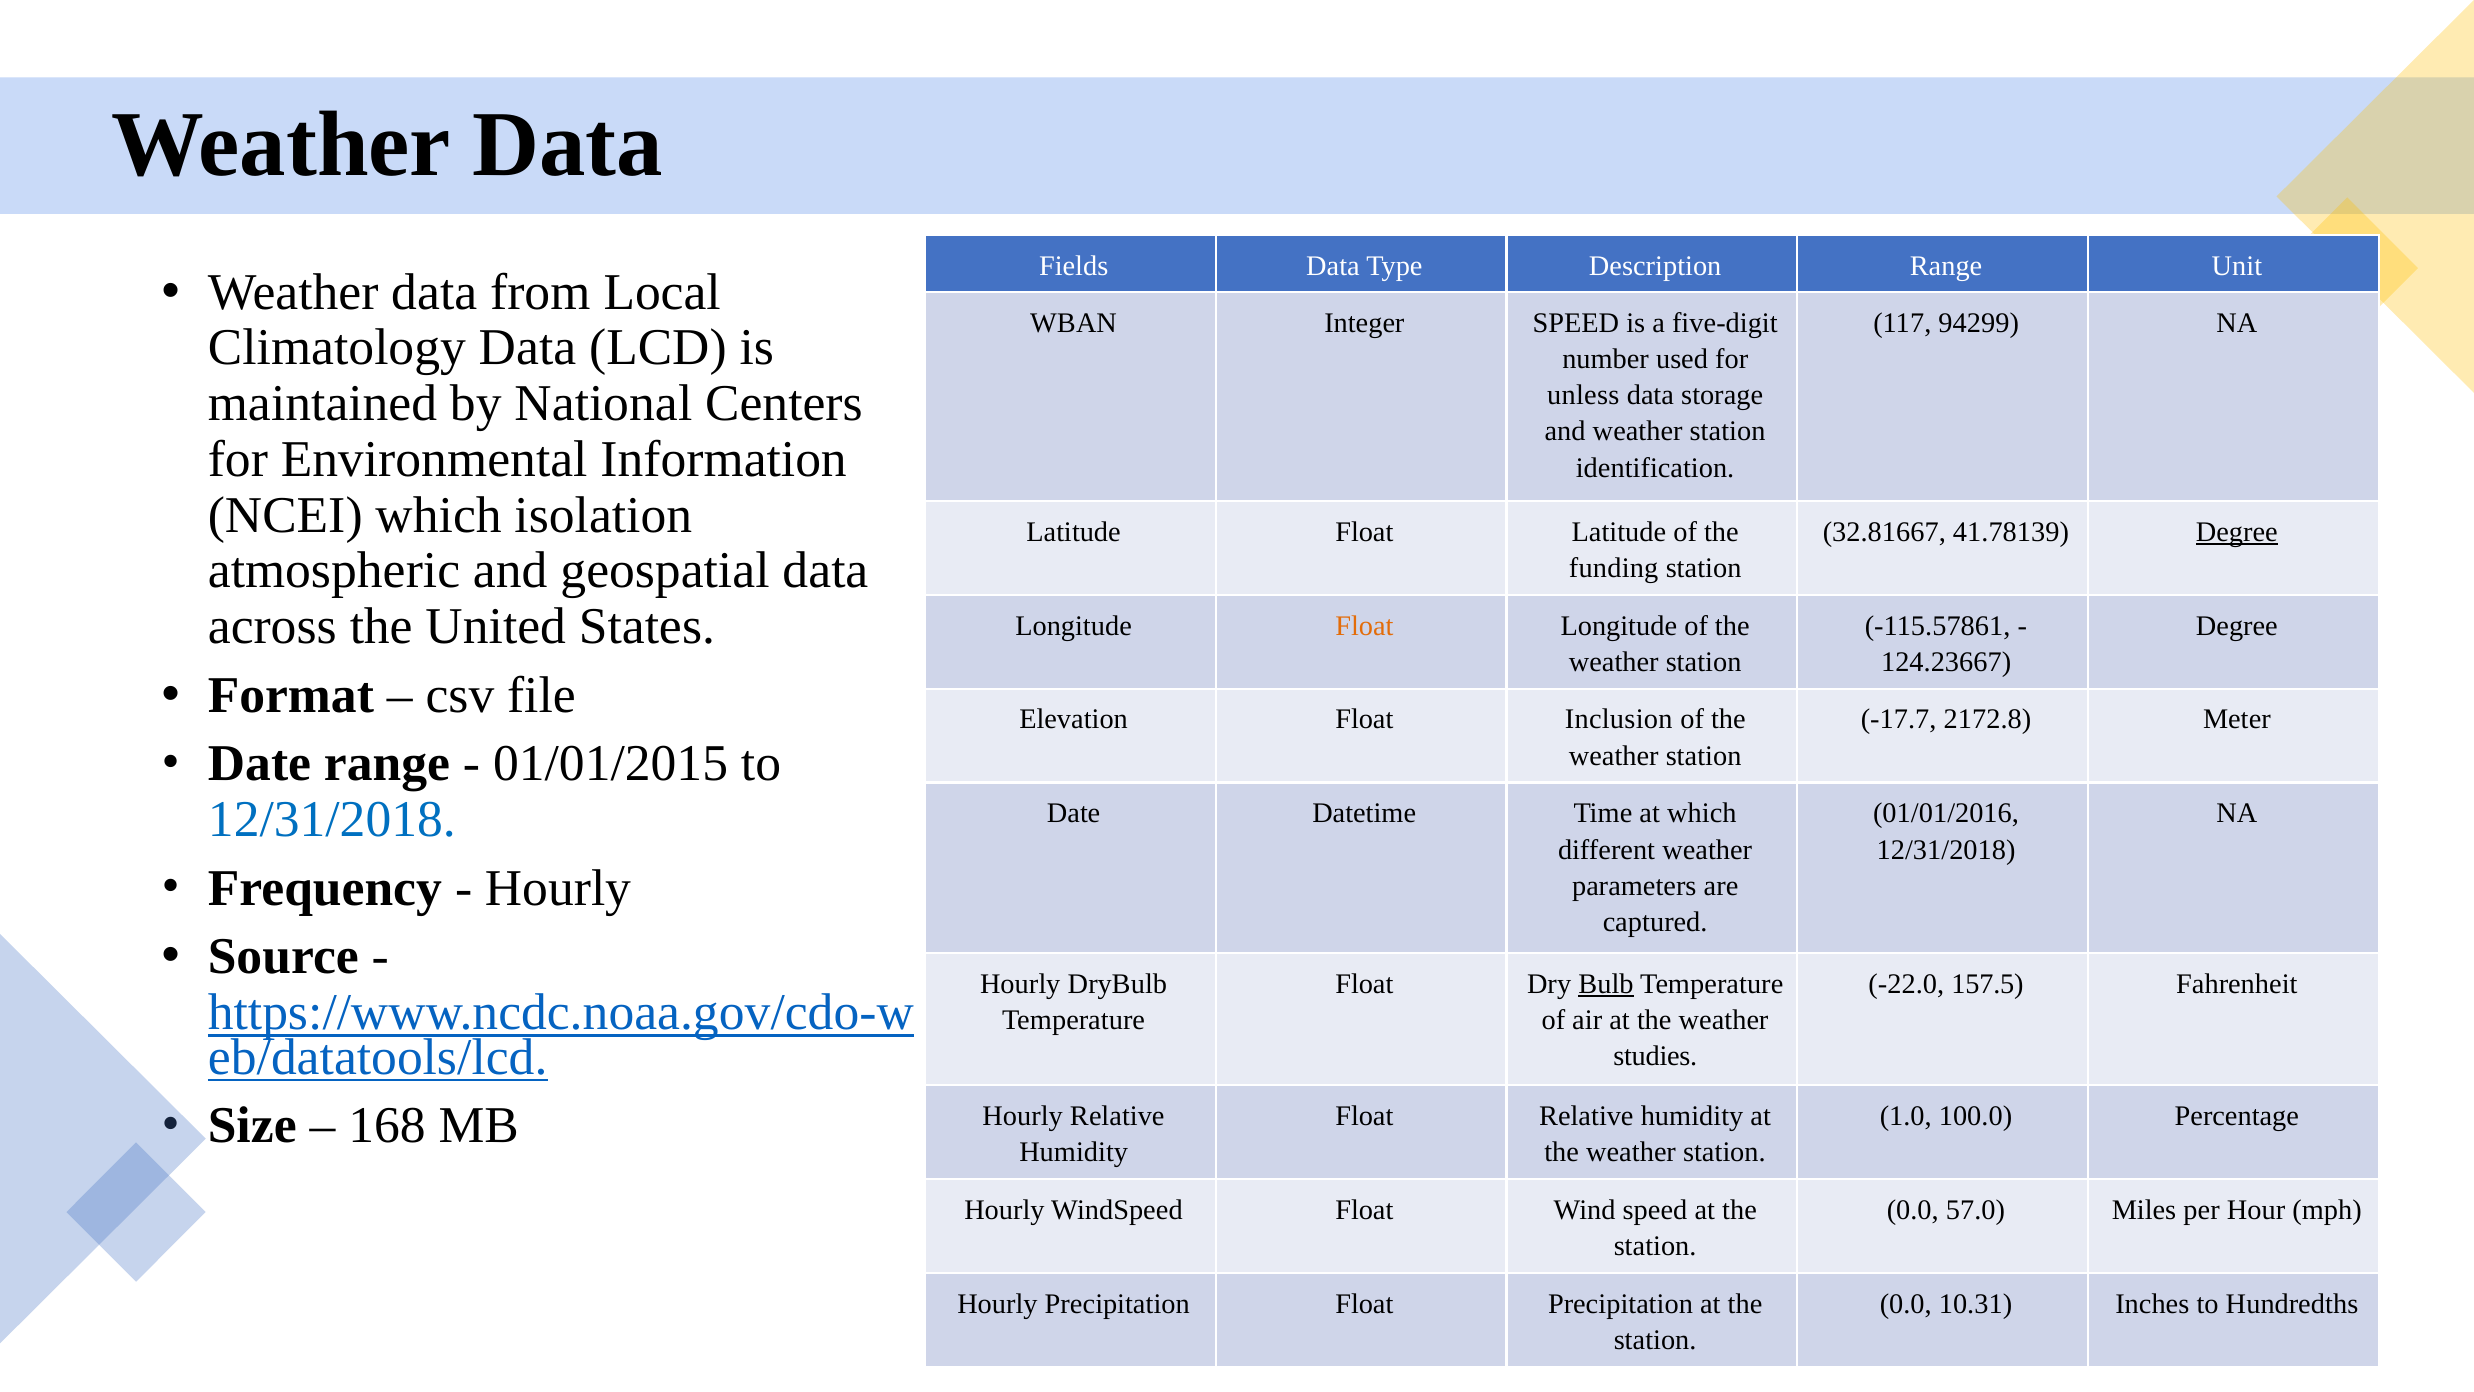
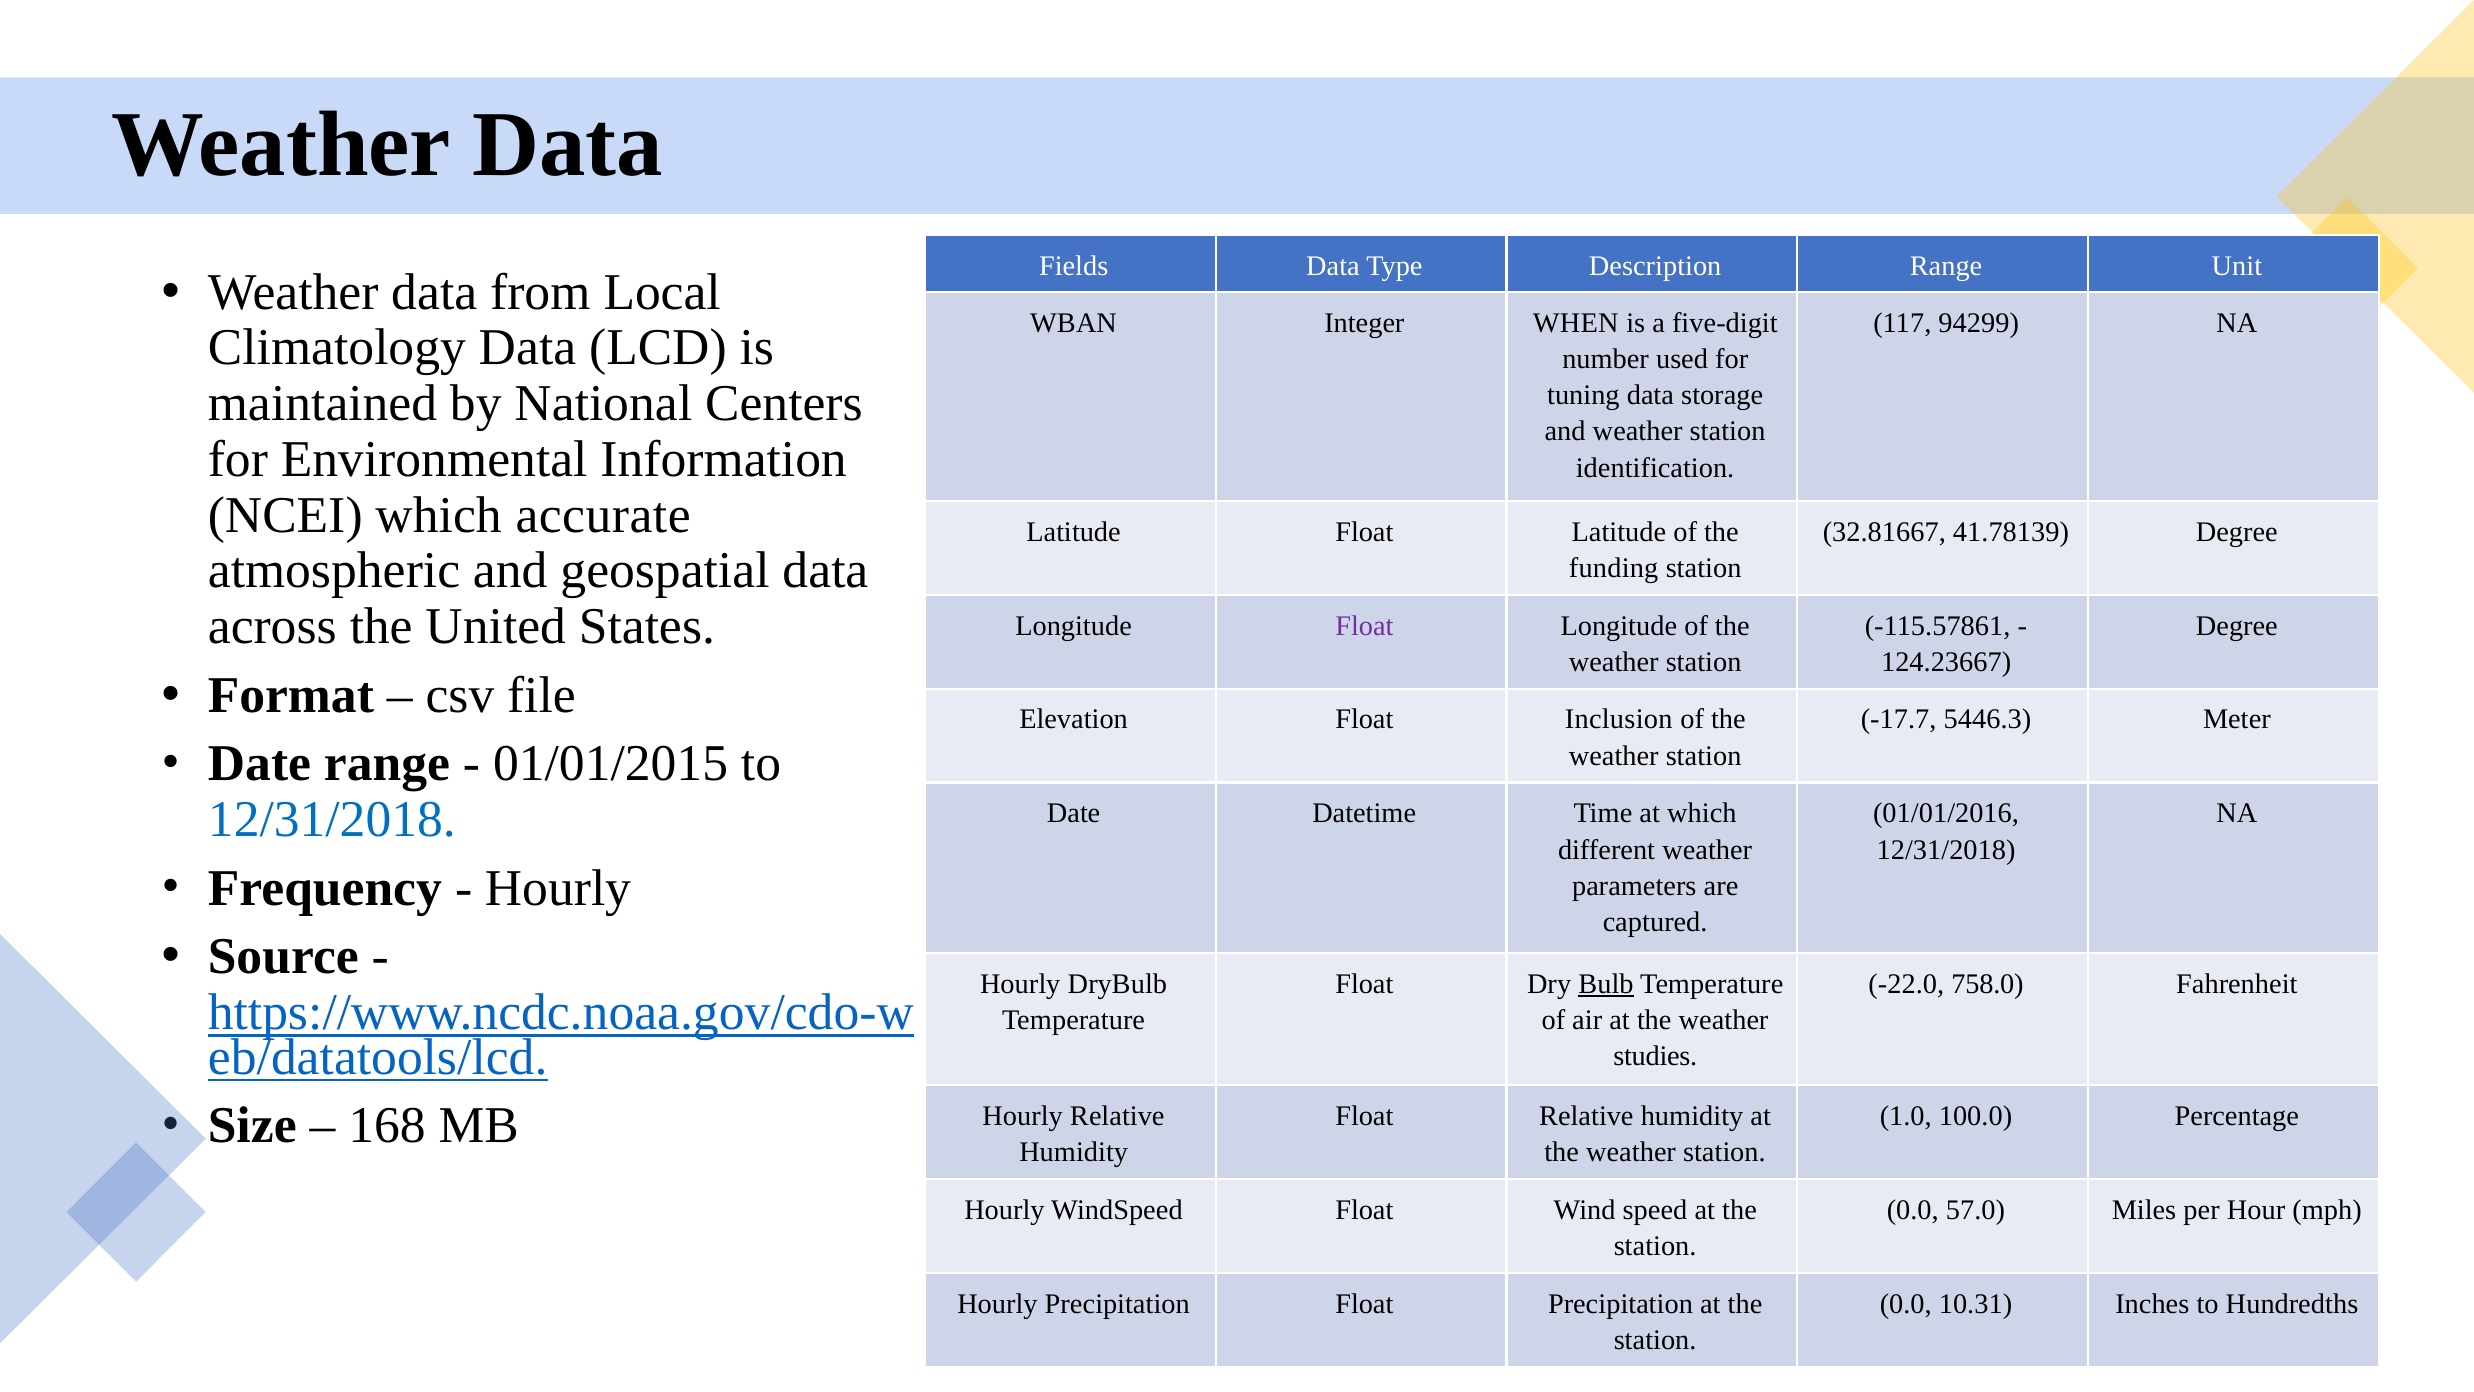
Integer SPEED: SPEED -> WHEN
unless: unless -> tuning
isolation: isolation -> accurate
Degree at (2237, 532) underline: present -> none
Float at (1364, 626) colour: orange -> purple
2172.8: 2172.8 -> 5446.3
157.5: 157.5 -> 758.0
